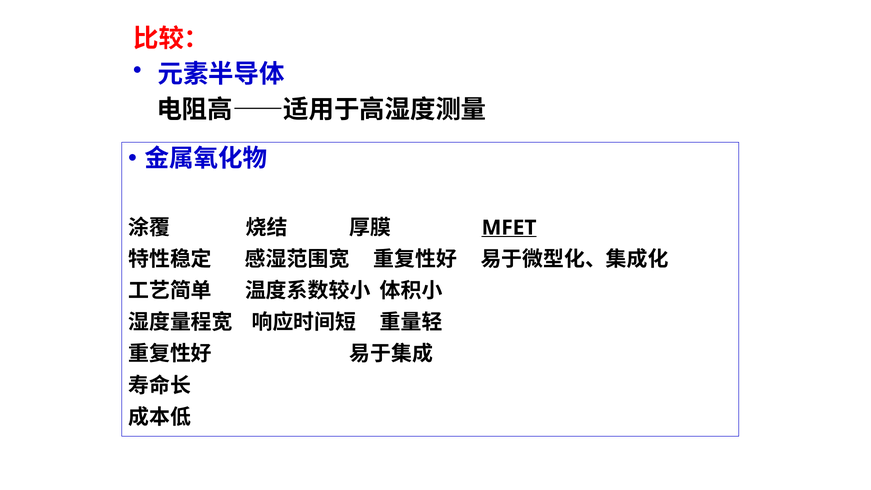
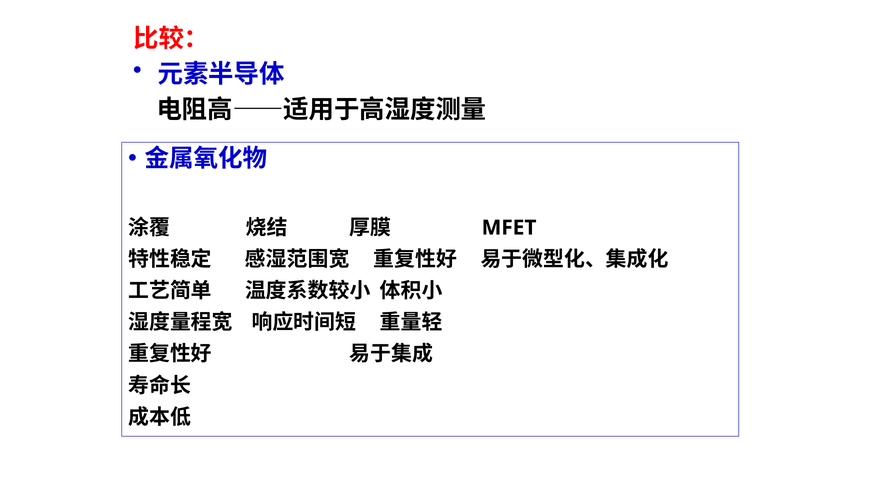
MFET underline: present -> none
